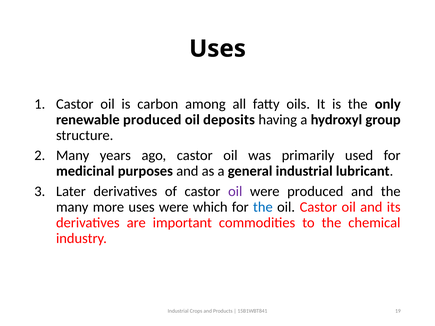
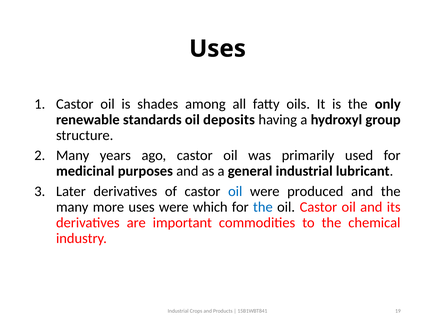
carbon: carbon -> shades
renewable produced: produced -> standards
oil at (235, 192) colour: purple -> blue
